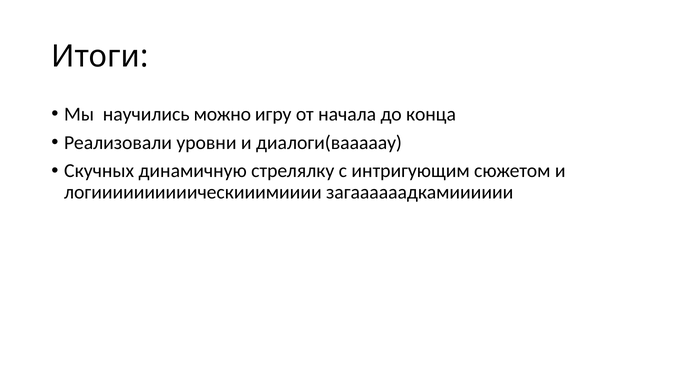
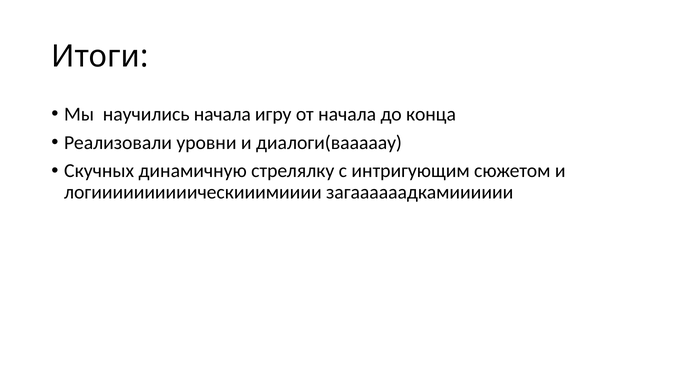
научились можно: можно -> начала
